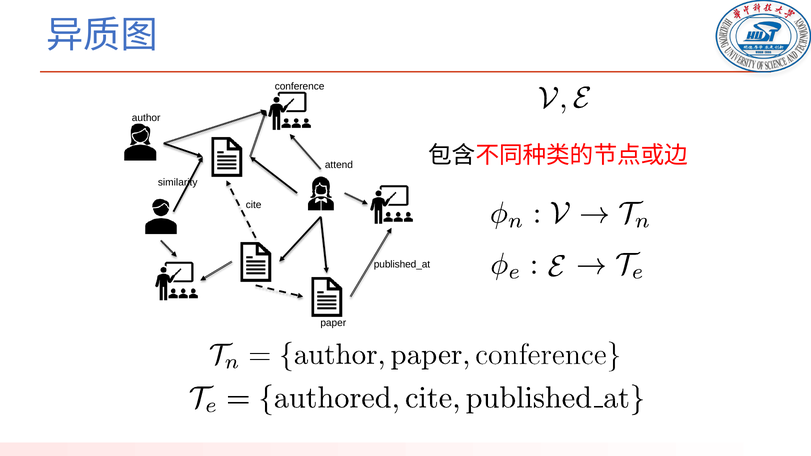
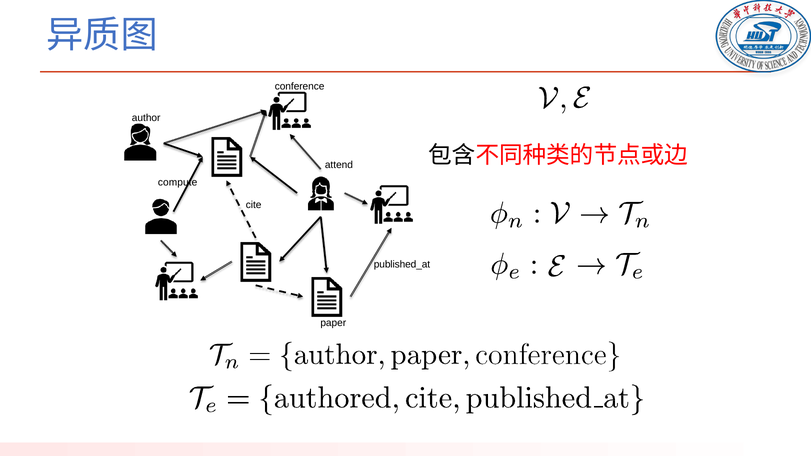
similarity: similarity -> compute
